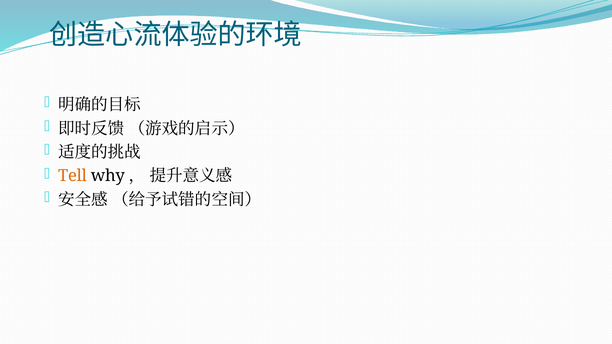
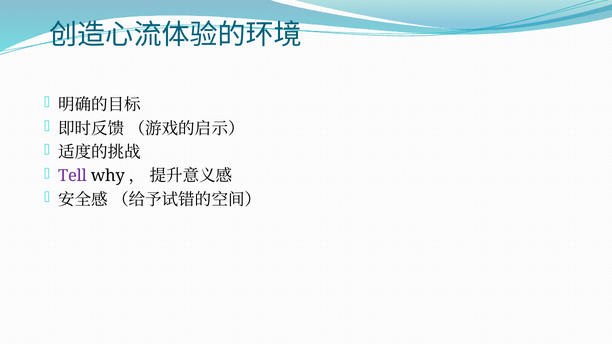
Tell colour: orange -> purple
